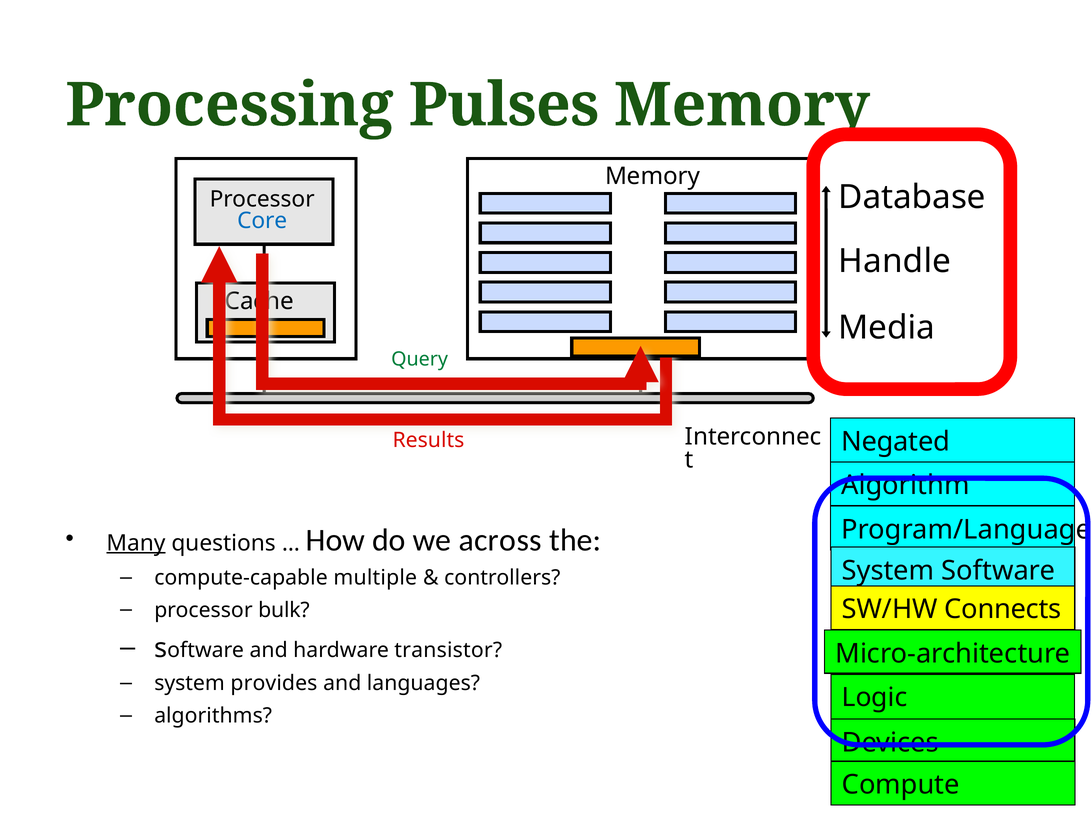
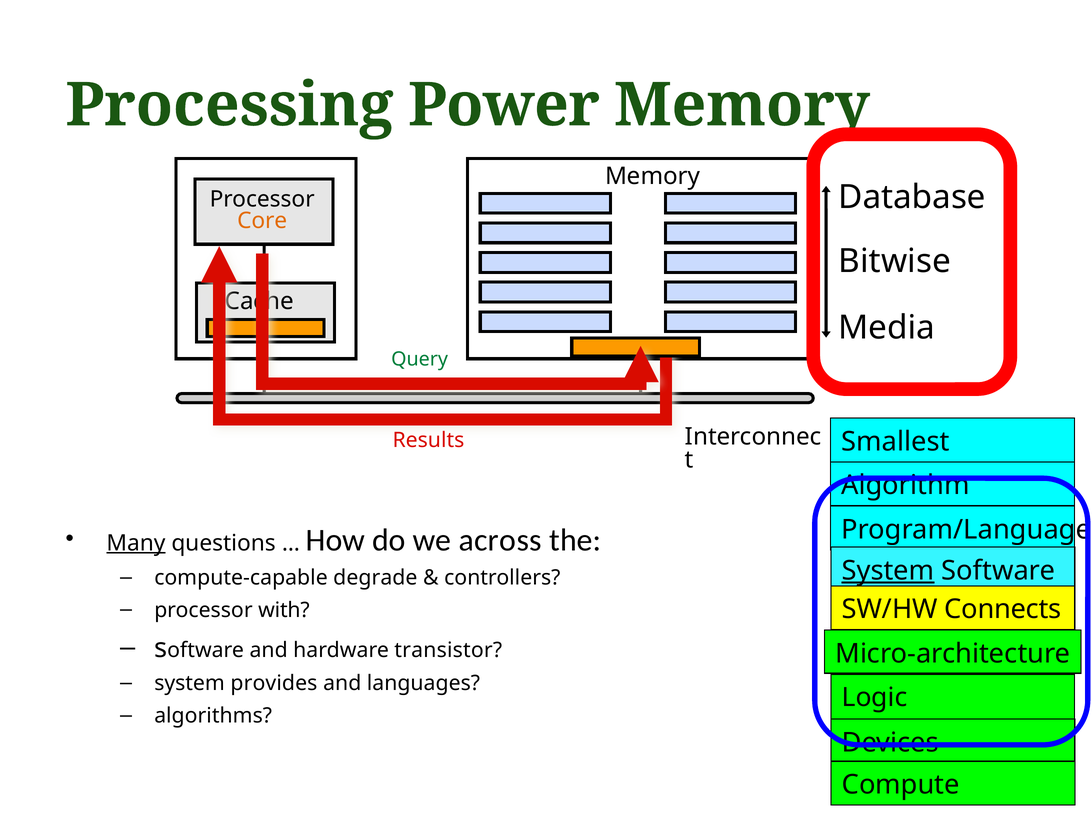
Pulses: Pulses -> Power
Core colour: blue -> orange
Handle: Handle -> Bitwise
Negated: Negated -> Smallest
System at (888, 571) underline: none -> present
multiple: multiple -> degrade
bulk: bulk -> with
